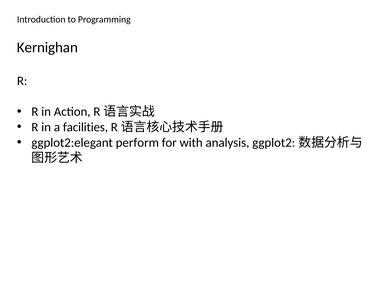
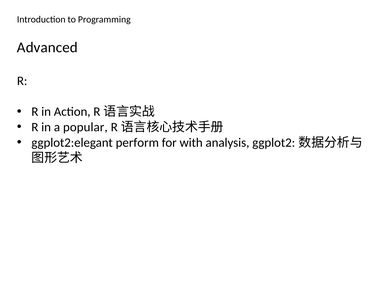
Kernighan: Kernighan -> Advanced
facilities: facilities -> popular
